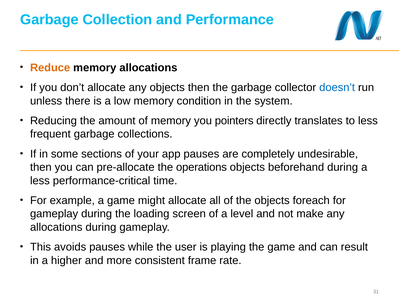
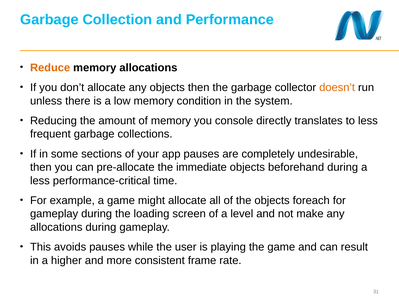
doesn’t colour: blue -> orange
pointers: pointers -> console
operations: operations -> immediate
